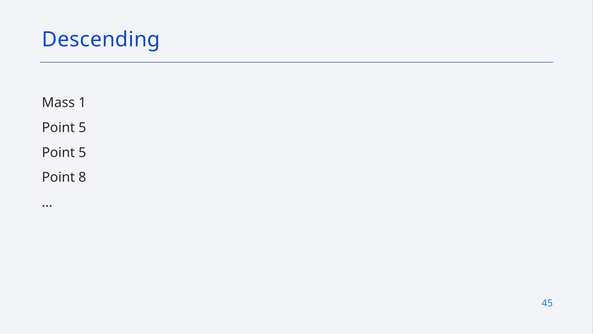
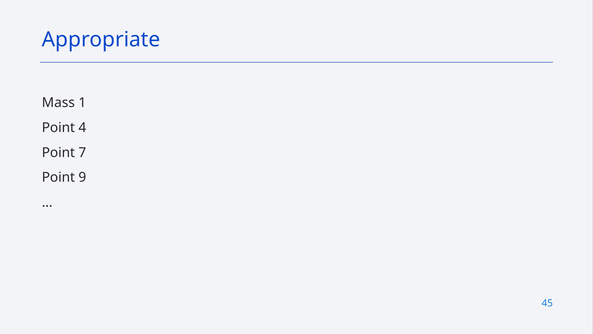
Descending: Descending -> Appropriate
5 at (82, 127): 5 -> 4
5 at (82, 152): 5 -> 7
8: 8 -> 9
